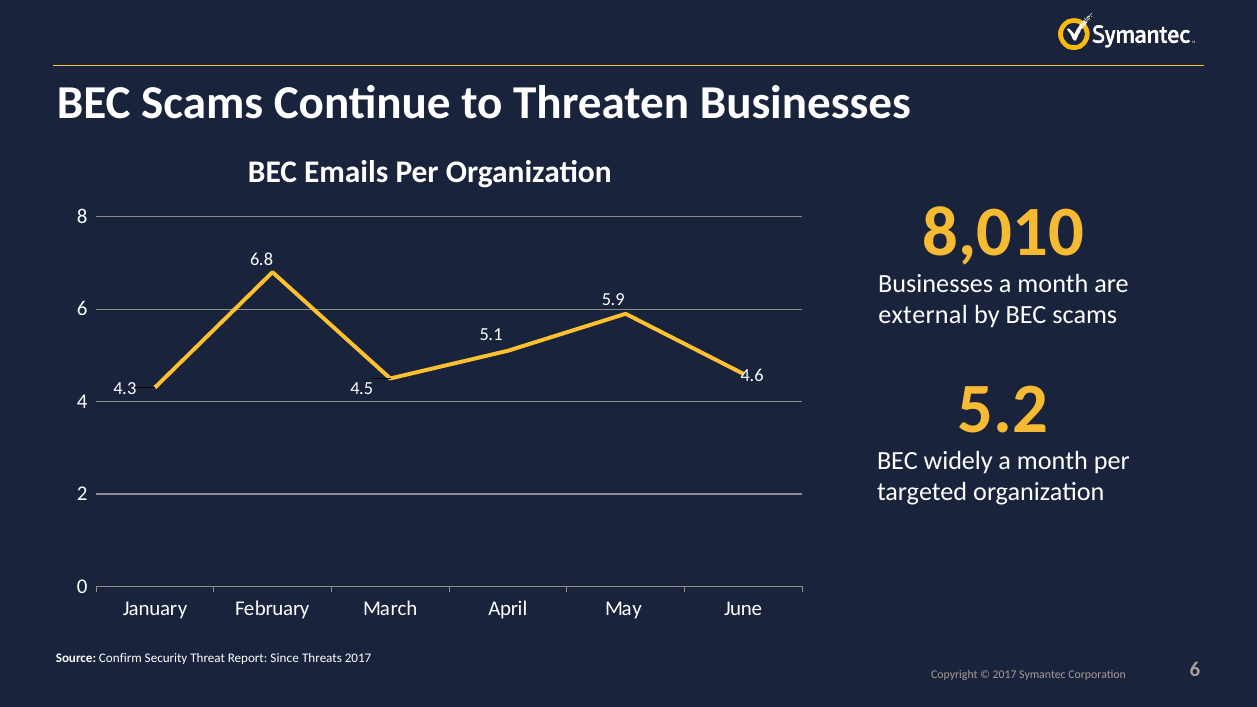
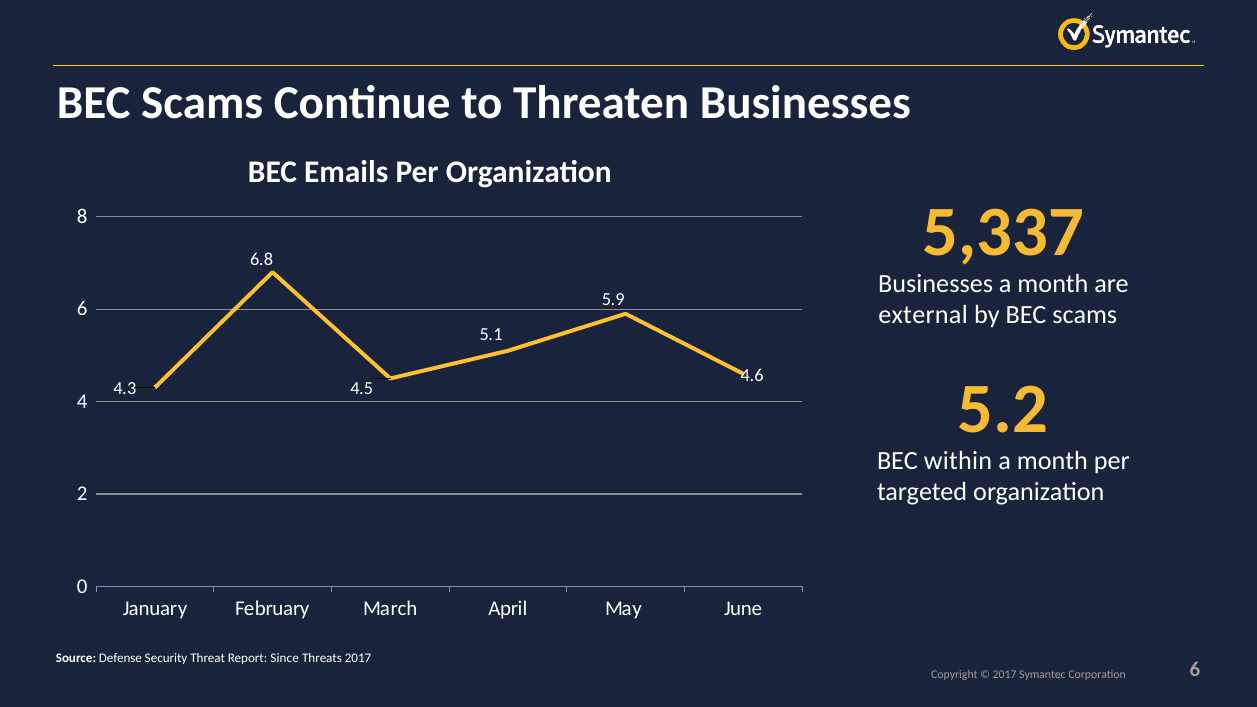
8,010: 8,010 -> 5,337
widely: widely -> within
Confirm: Confirm -> Defense
